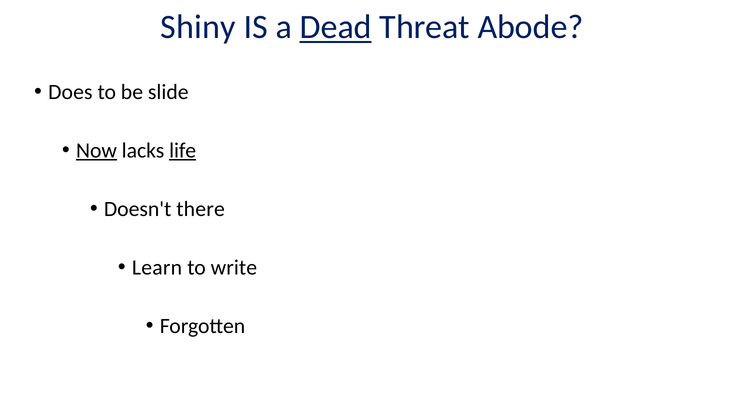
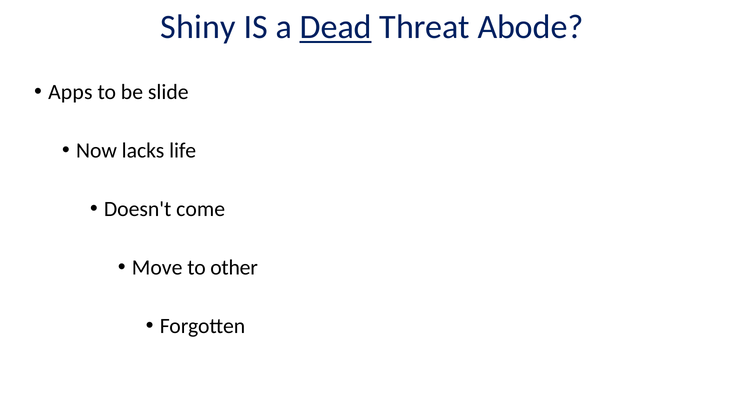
Does: Does -> Apps
Now underline: present -> none
life underline: present -> none
there: there -> come
Learn: Learn -> Move
write: write -> other
